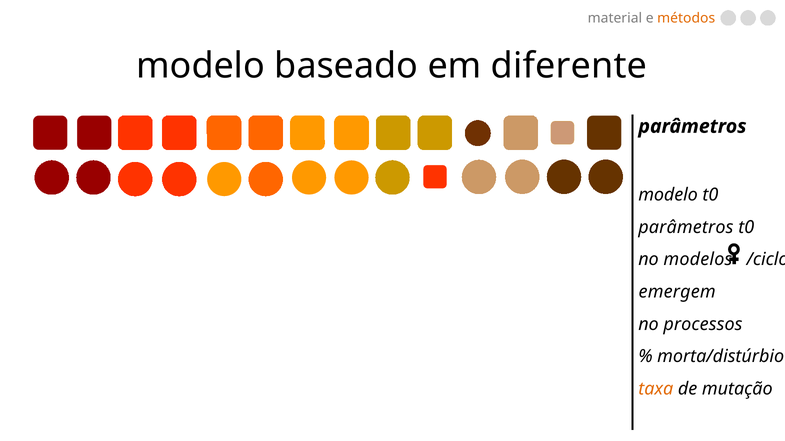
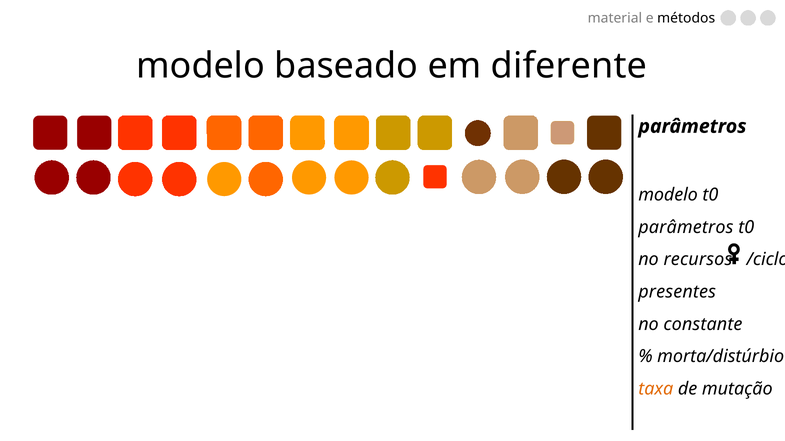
métodos colour: orange -> black
modelos: modelos -> recursos
emergem: emergem -> presentes
processos: processos -> constante
